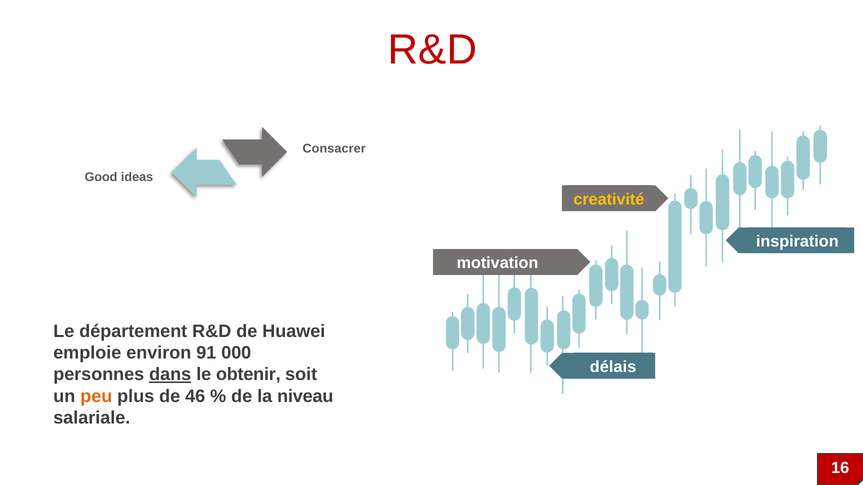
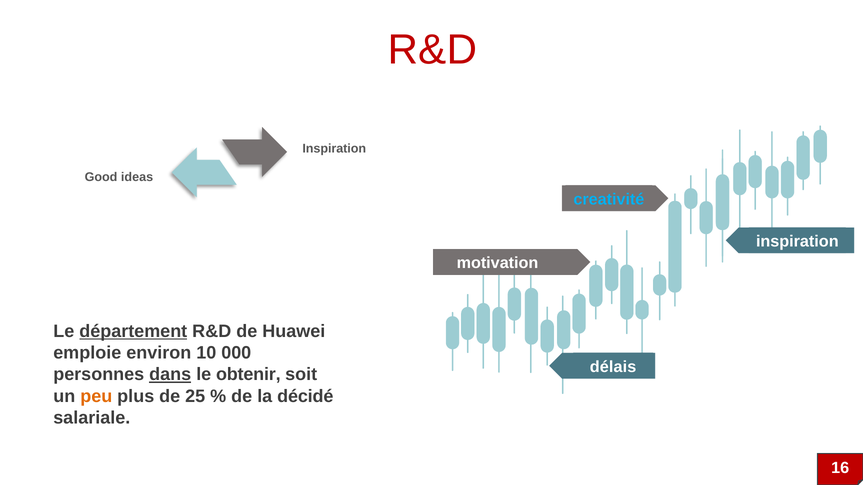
Consacrer at (334, 149): Consacrer -> Inspiration
creativité colour: yellow -> light blue
département underline: none -> present
91: 91 -> 10
46: 46 -> 25
niveau: niveau -> décidé
